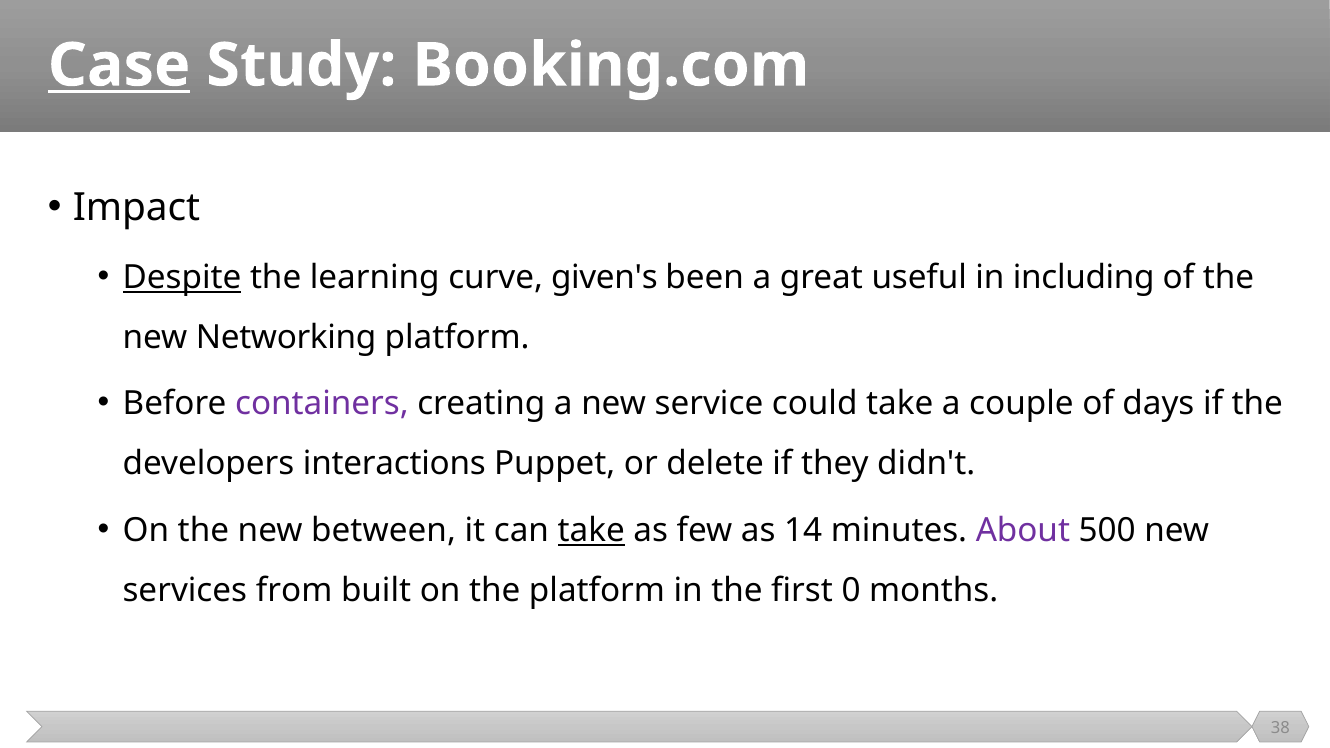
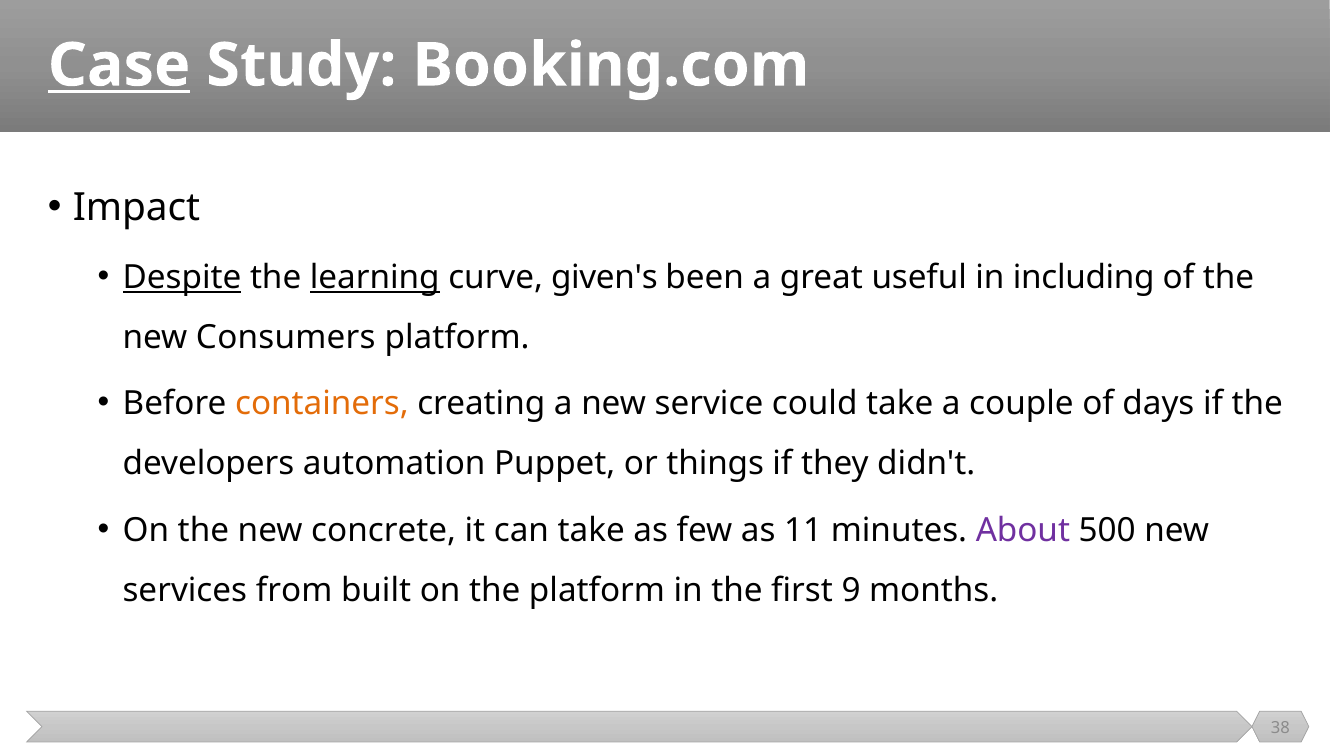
learning underline: none -> present
Networking: Networking -> Consumers
containers colour: purple -> orange
interactions: interactions -> automation
delete: delete -> things
between: between -> concrete
take at (591, 530) underline: present -> none
14: 14 -> 11
0: 0 -> 9
